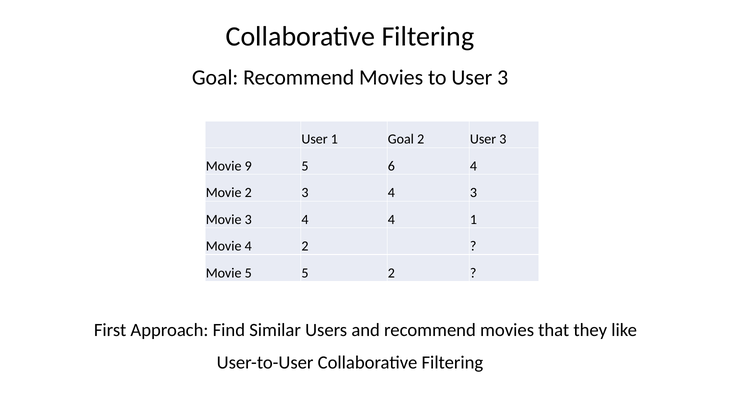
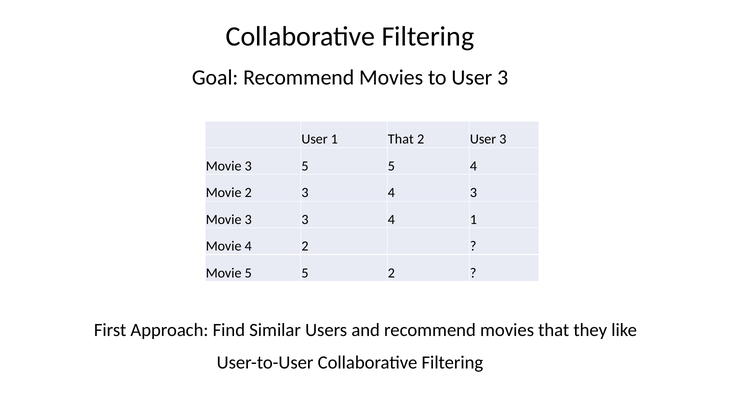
1 Goal: Goal -> That
9 at (248, 166): 9 -> 3
6 at (391, 166): 6 -> 5
Movie 3 4: 4 -> 3
